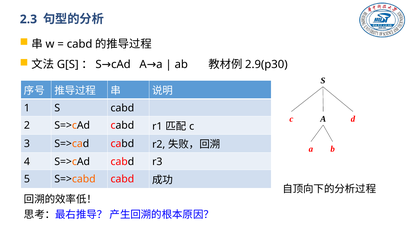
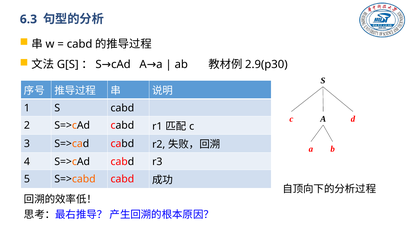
2.3: 2.3 -> 6.3
